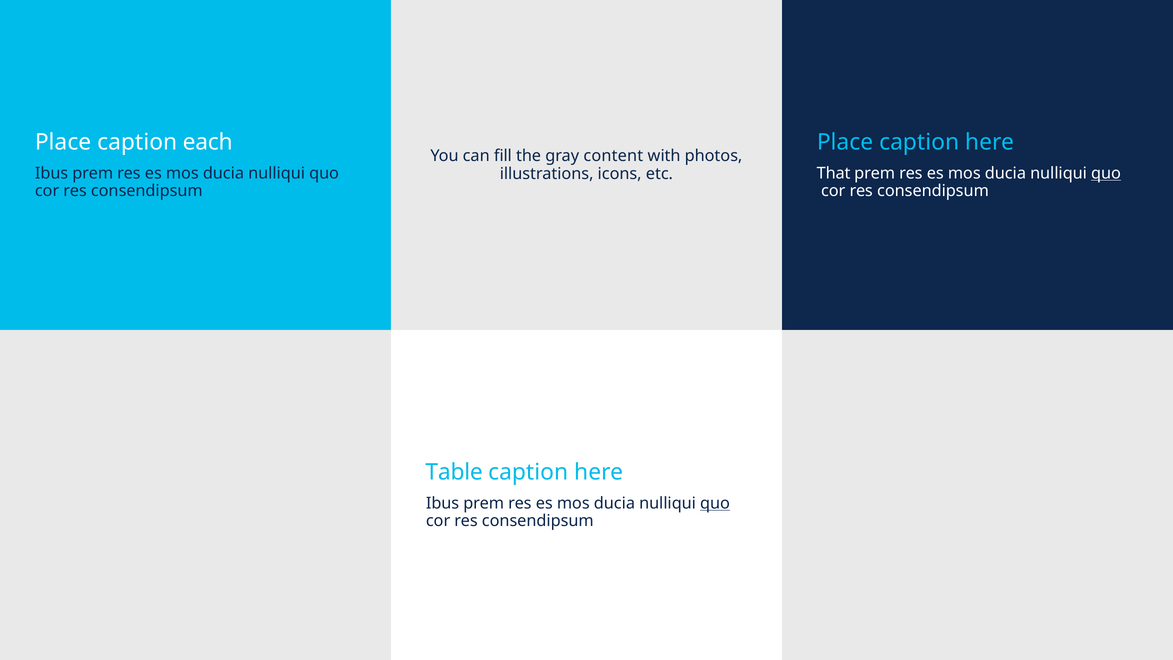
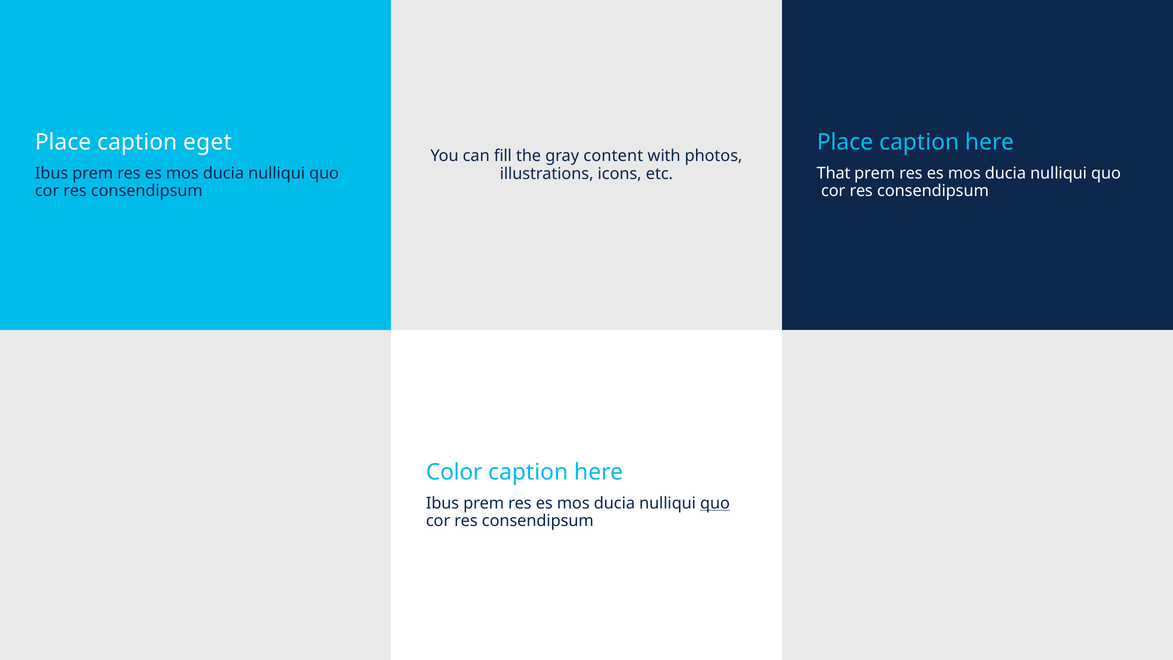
each: each -> eget
quo at (1106, 173) underline: present -> none
Table: Table -> Color
